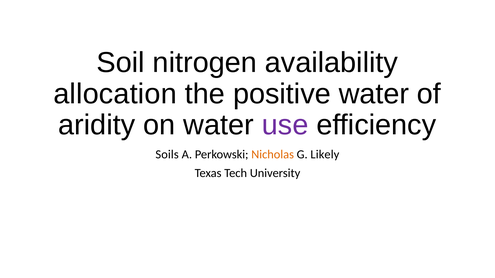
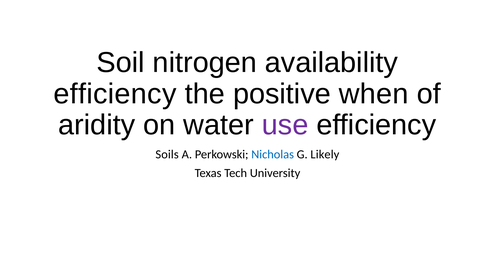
allocation at (115, 94): allocation -> efficiency
positive water: water -> when
Nicholas colour: orange -> blue
